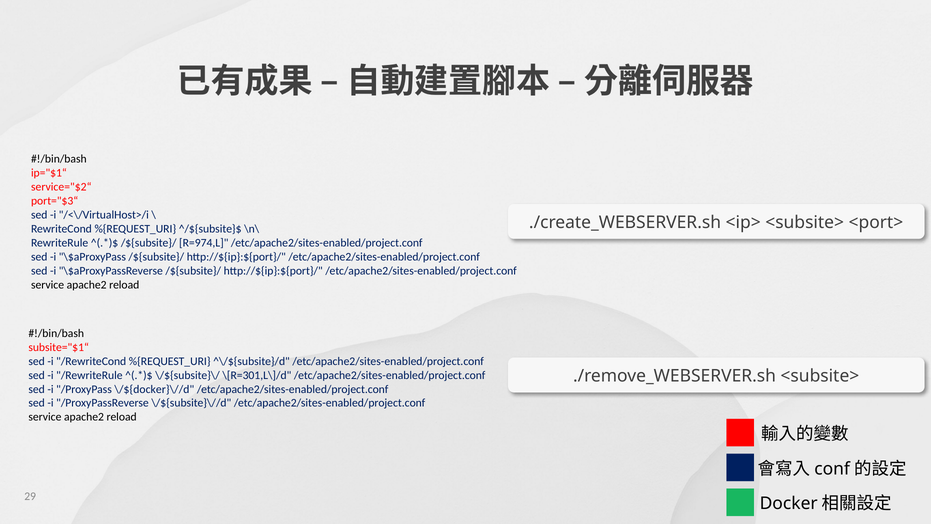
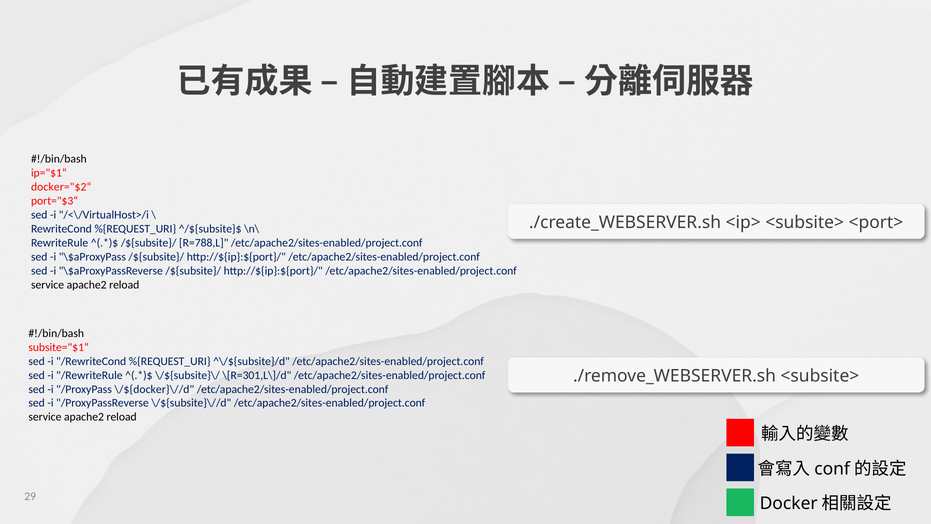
service="$2“: service="$2“ -> docker="$2“
R=974,L: R=974,L -> R=788,L
